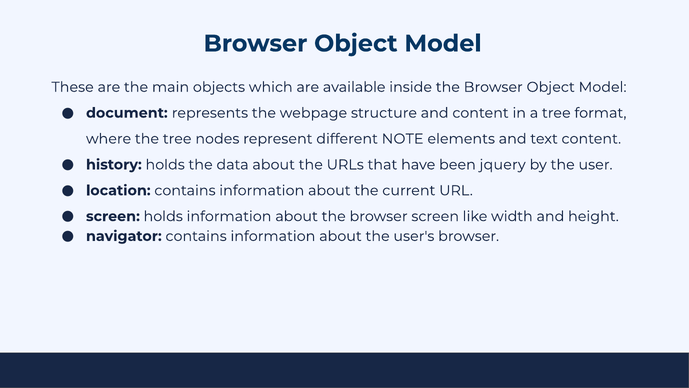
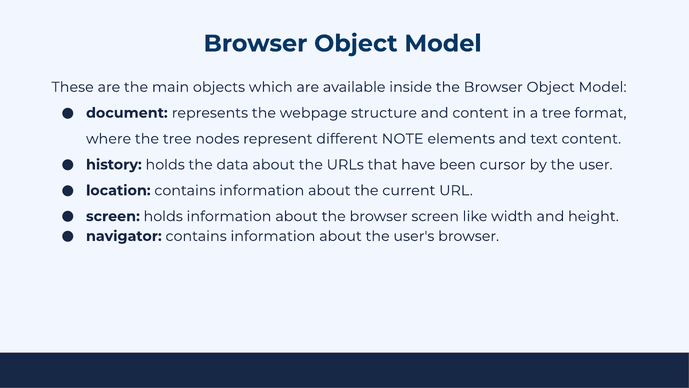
jquery: jquery -> cursor
